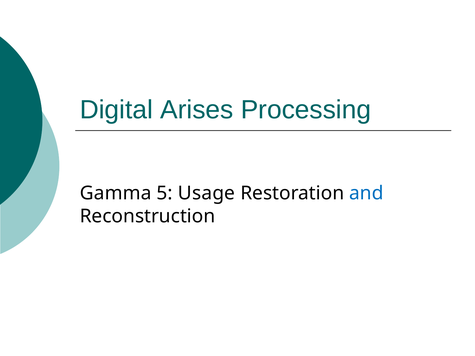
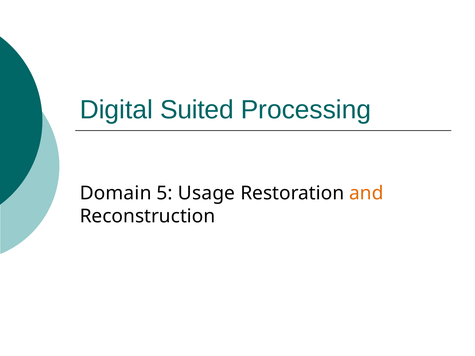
Arises: Arises -> Suited
Gamma: Gamma -> Domain
and colour: blue -> orange
